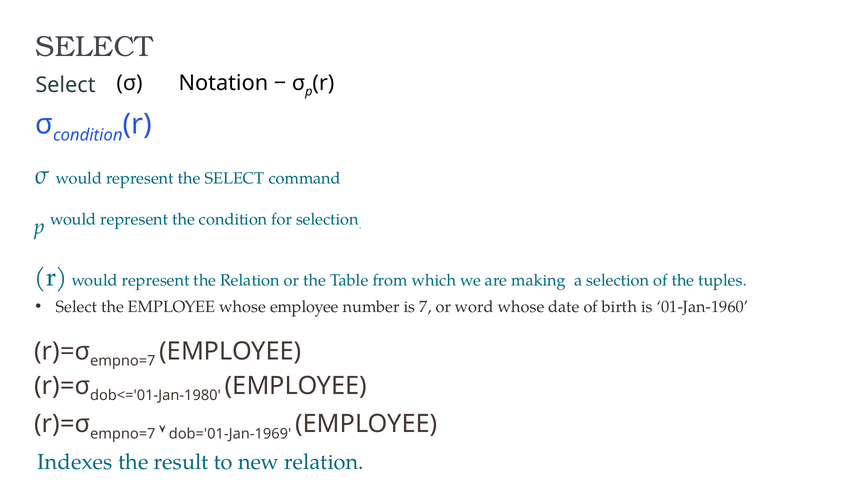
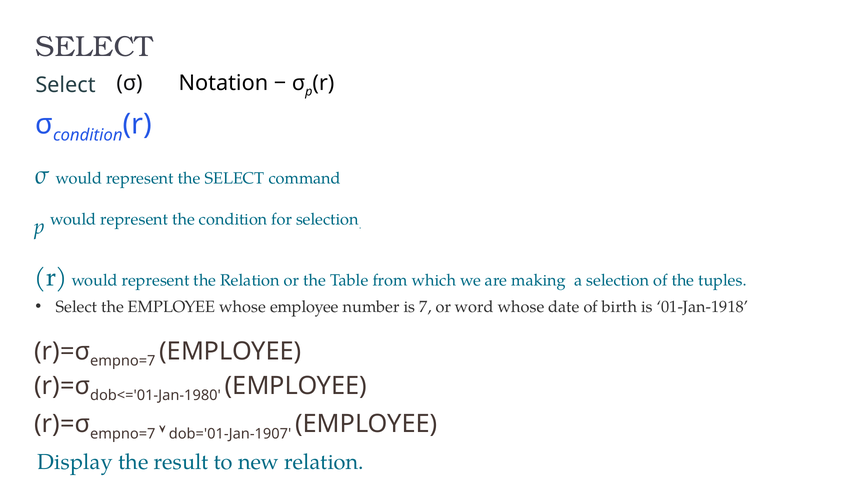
01-Jan-1960: 01-Jan-1960 -> 01-Jan-1918
dob='01-Jan-1969: dob='01-Jan-1969 -> dob='01-Jan-1907
Indexes: Indexes -> Display
